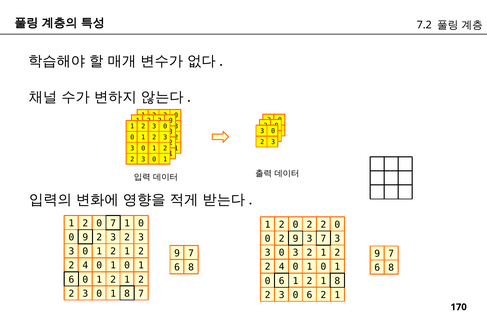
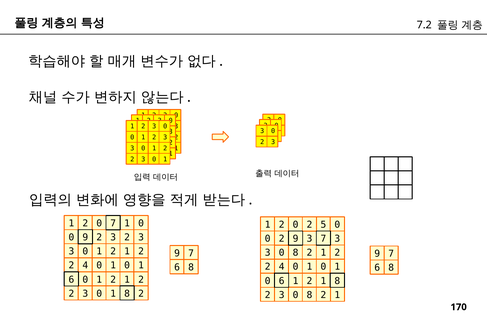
1 2 0 2: 2 -> 5
3 at (296, 253): 3 -> 8
7 at (141, 293): 7 -> 2
2 3 0 6: 6 -> 8
